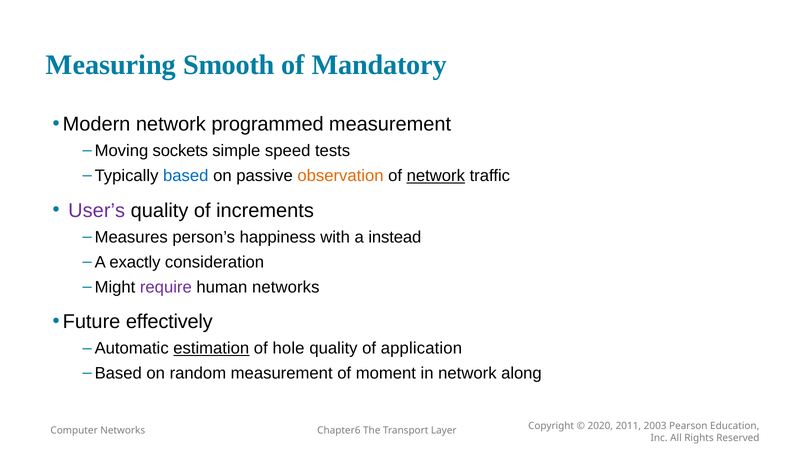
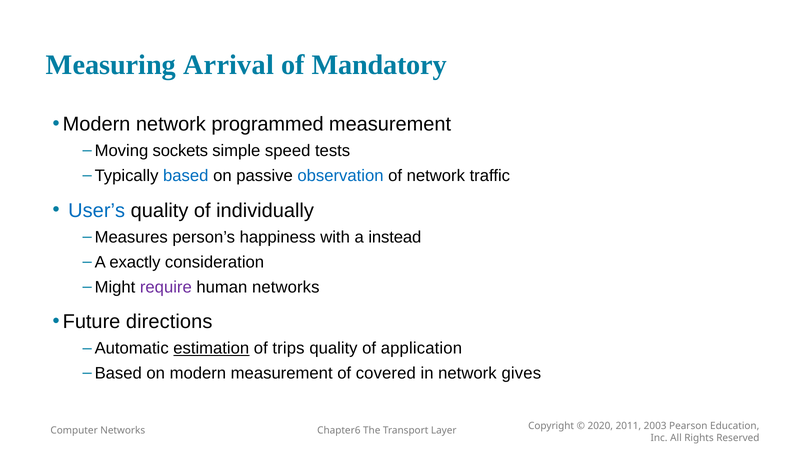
Smooth: Smooth -> Arrival
observation colour: orange -> blue
network at (436, 176) underline: present -> none
User’s colour: purple -> blue
increments: increments -> individually
effectively: effectively -> directions
hole: hole -> trips
on random: random -> modern
moment: moment -> covered
along: along -> gives
